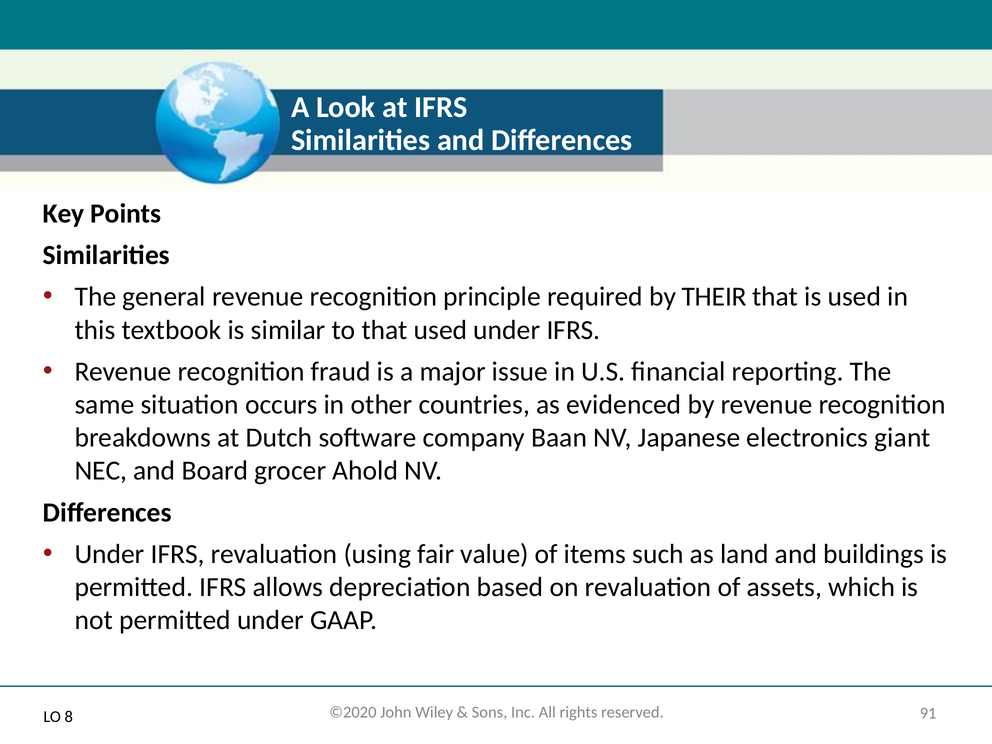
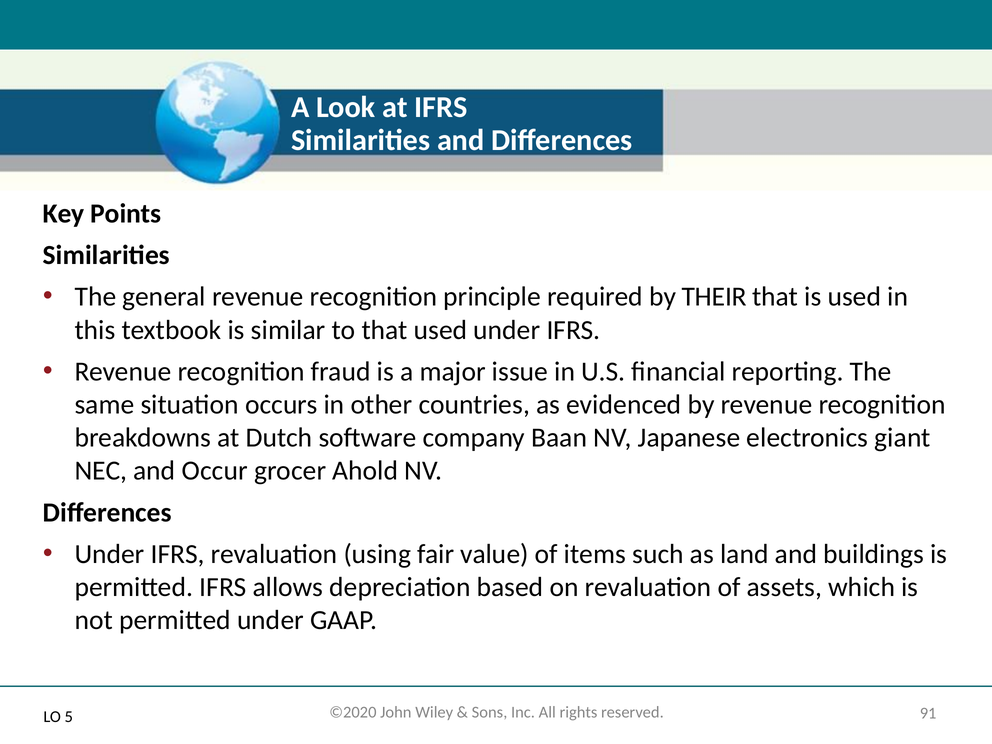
Board: Board -> Occur
8: 8 -> 5
